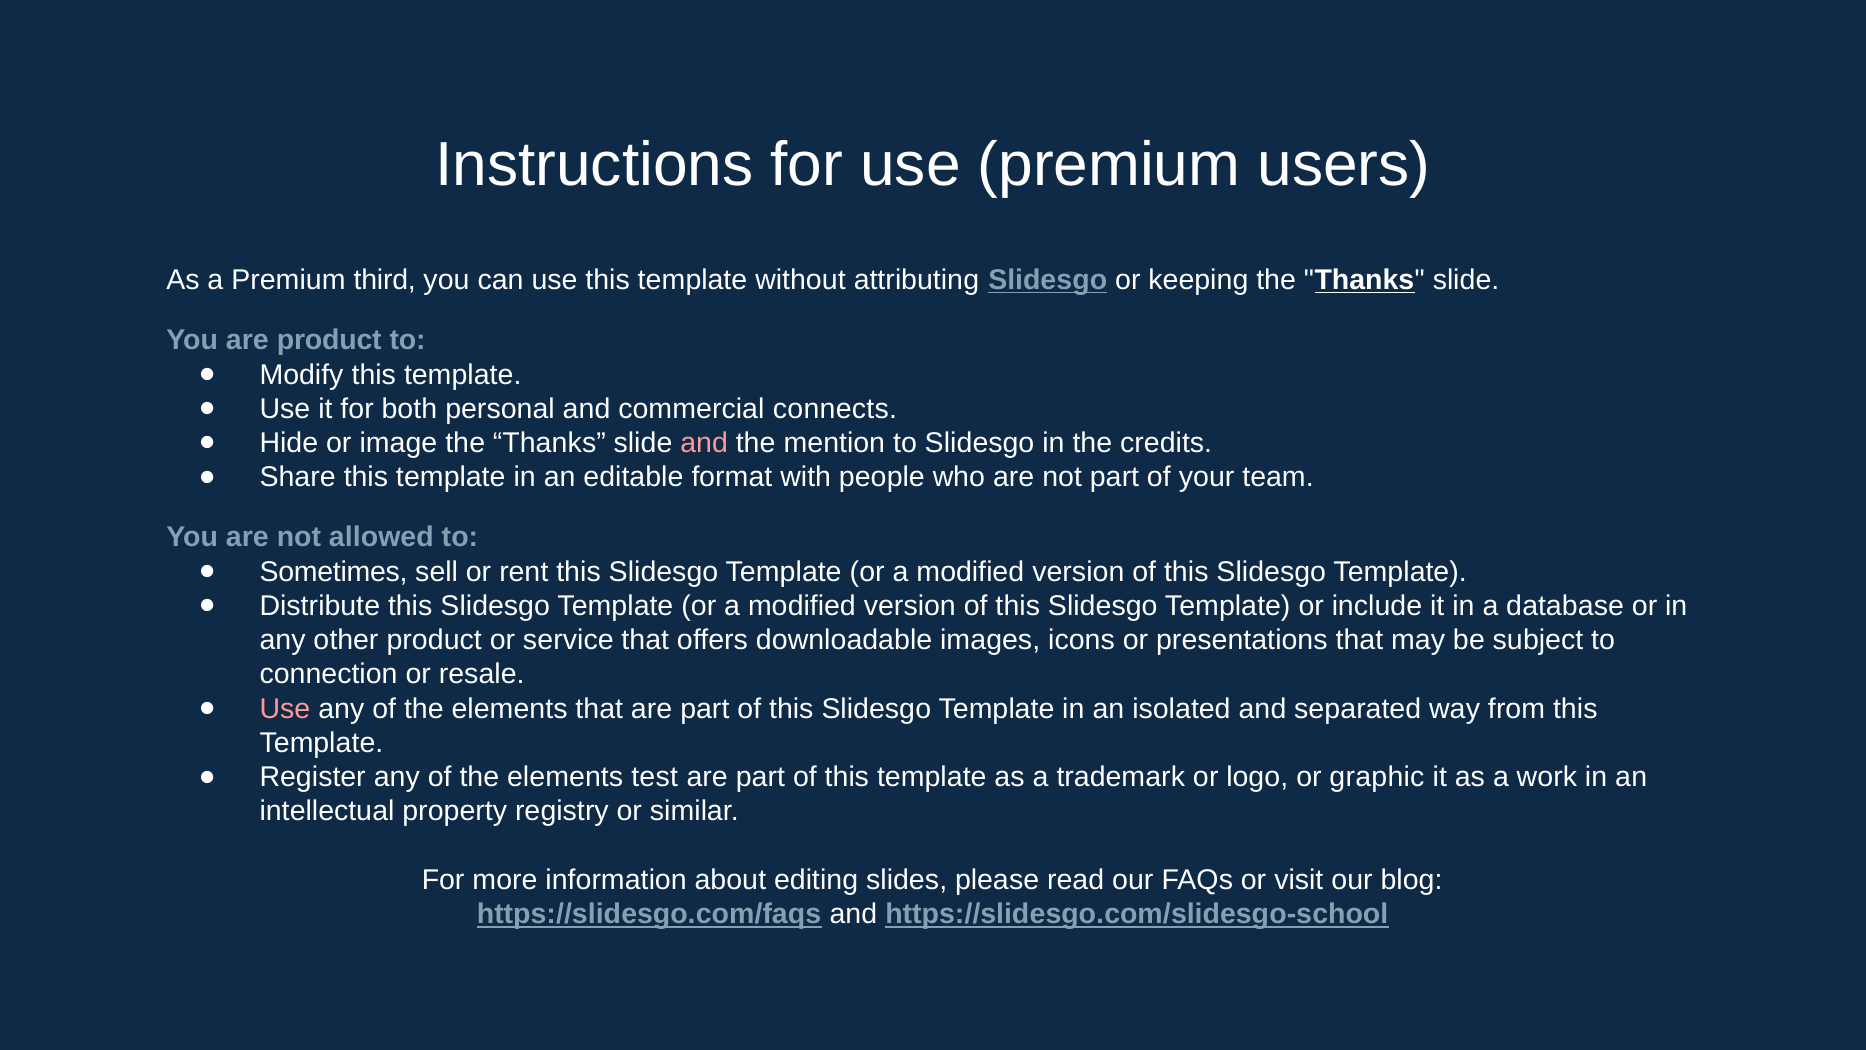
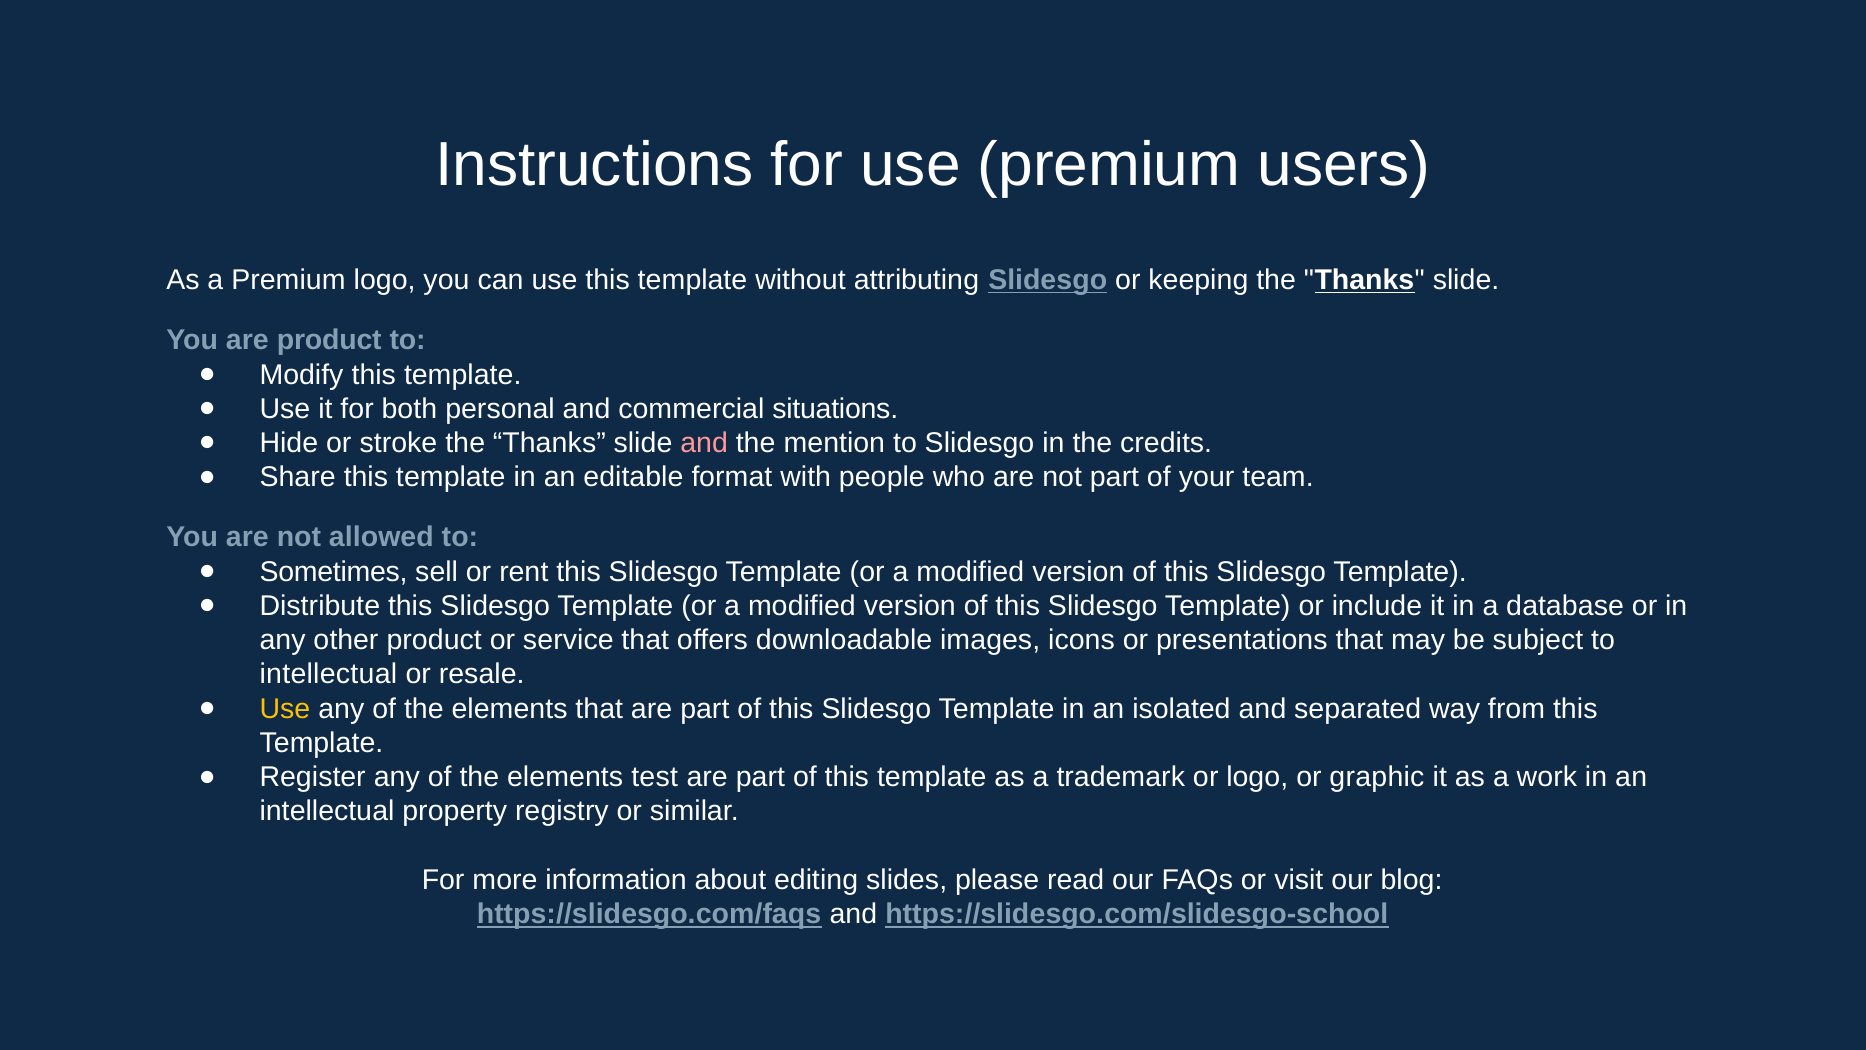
Premium third: third -> logo
connects: connects -> situations
image: image -> stroke
connection at (329, 674): connection -> intellectual
Use at (285, 709) colour: pink -> yellow
